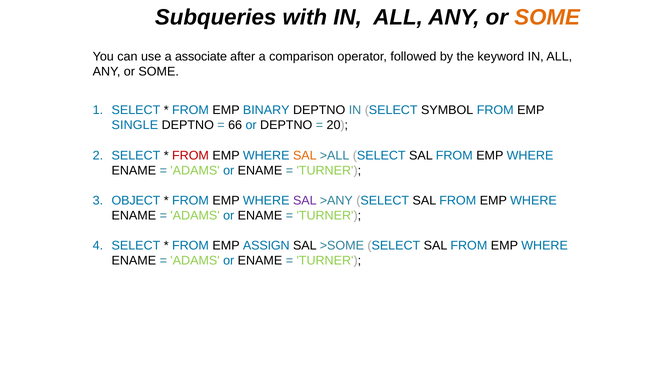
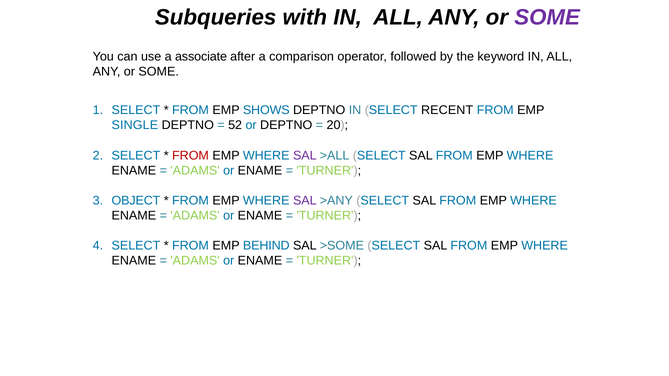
SOME at (547, 17) colour: orange -> purple
BINARY: BINARY -> SHOWS
SYMBOL: SYMBOL -> RECENT
66: 66 -> 52
SAL at (305, 156) colour: orange -> purple
ASSIGN: ASSIGN -> BEHIND
